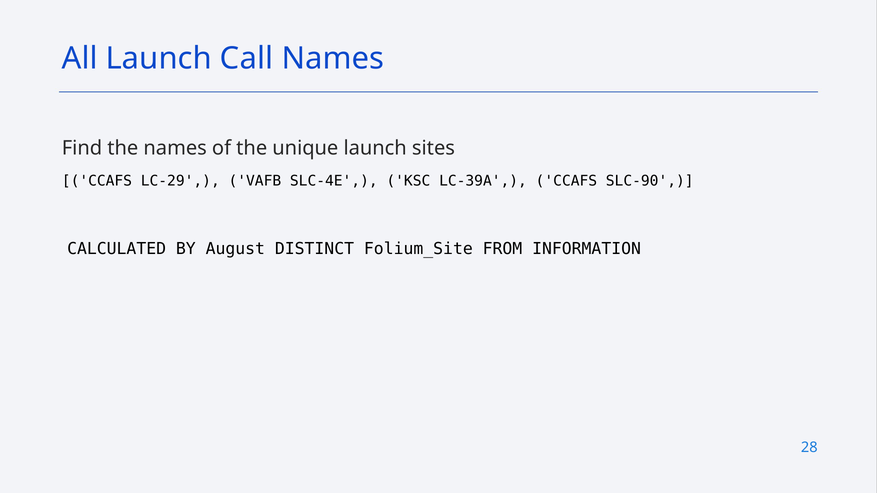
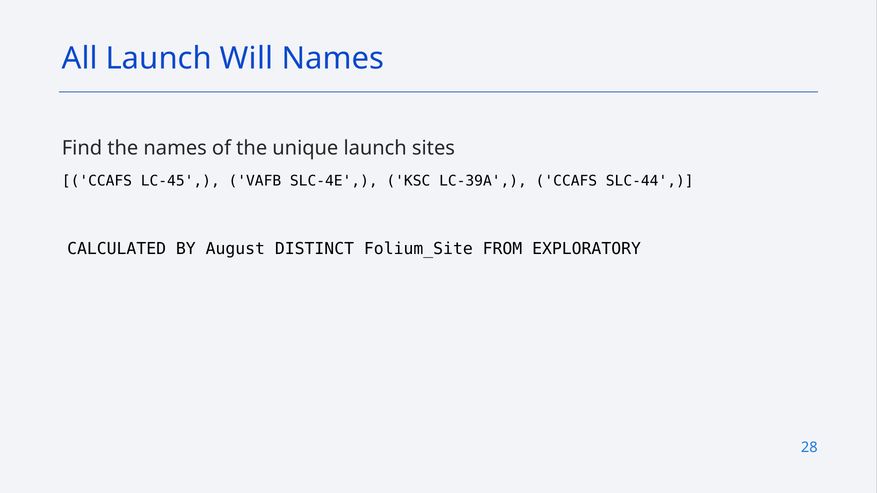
Call: Call -> Will
LC-29: LC-29 -> LC-45
SLC-90: SLC-90 -> SLC-44
INFORMATION: INFORMATION -> EXPLORATORY
